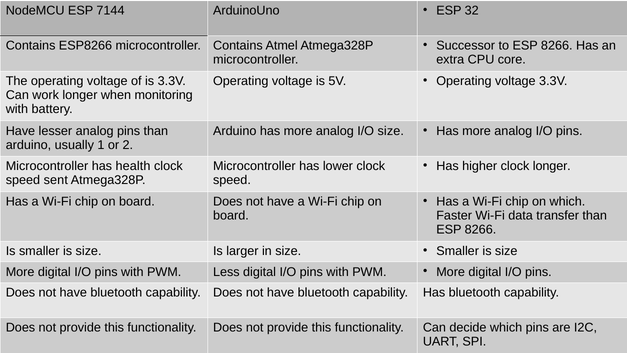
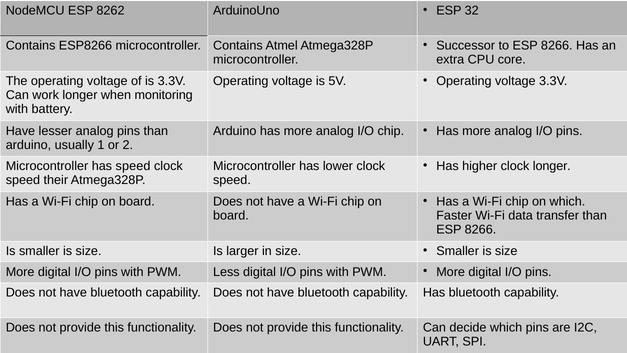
7144: 7144 -> 8262
I/O size: size -> chip
has health: health -> speed
sent: sent -> their
